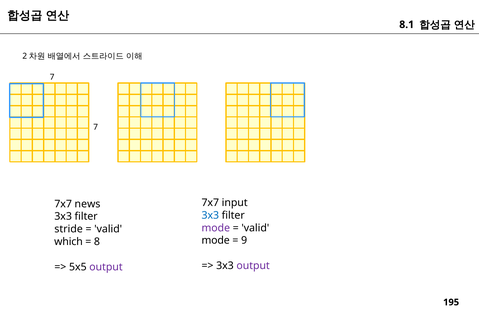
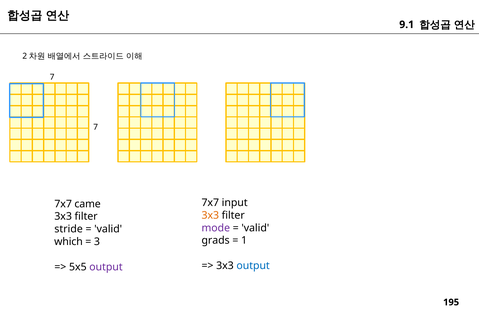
8.1: 8.1 -> 9.1
news: news -> came
3x3 at (210, 215) colour: blue -> orange
mode at (216, 240): mode -> grads
9: 9 -> 1
8: 8 -> 3
output at (253, 265) colour: purple -> blue
